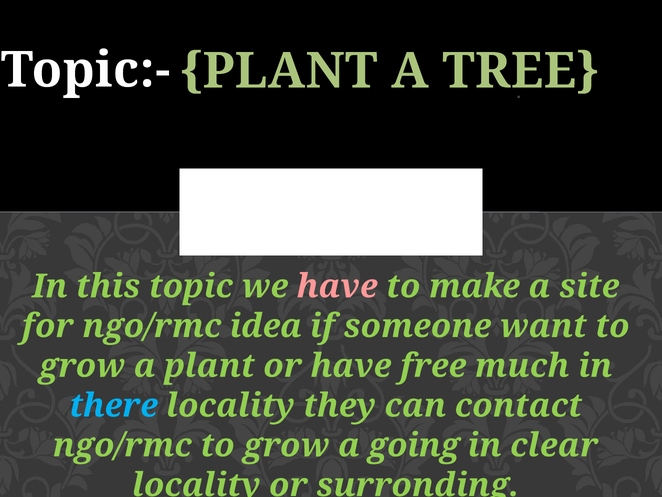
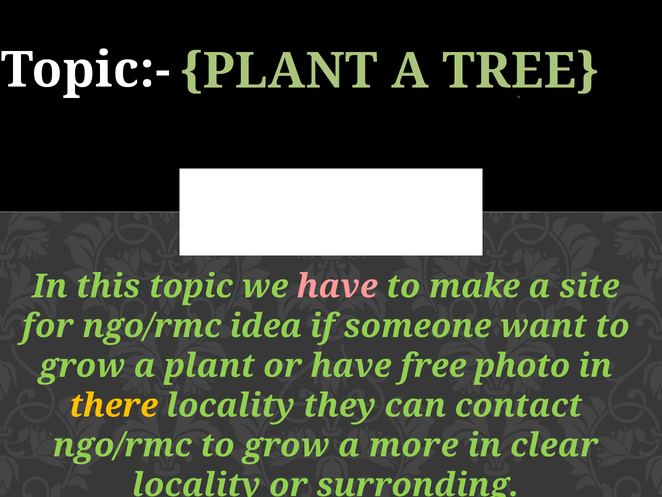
much: much -> photo
there colour: light blue -> yellow
going: going -> more
